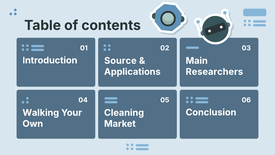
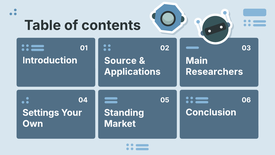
Walking: Walking -> Settings
Cleaning: Cleaning -> Standing
